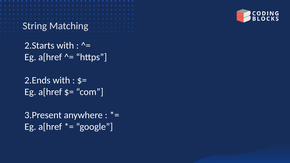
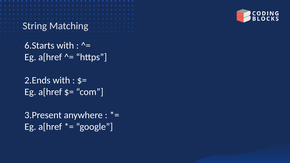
2.Starts: 2.Starts -> 6.Starts
